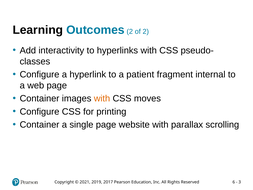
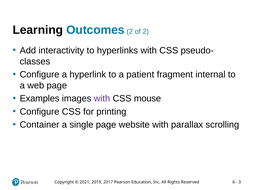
Container at (40, 98): Container -> Examples
with at (102, 98) colour: orange -> purple
moves: moves -> mouse
